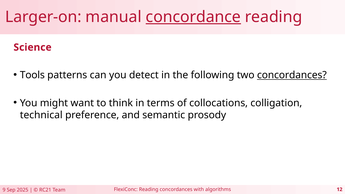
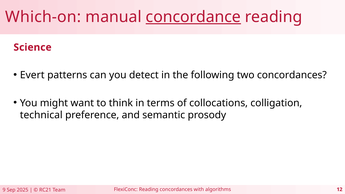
Larger-on: Larger-on -> Which-on
Tools: Tools -> Evert
concordances at (292, 75) underline: present -> none
